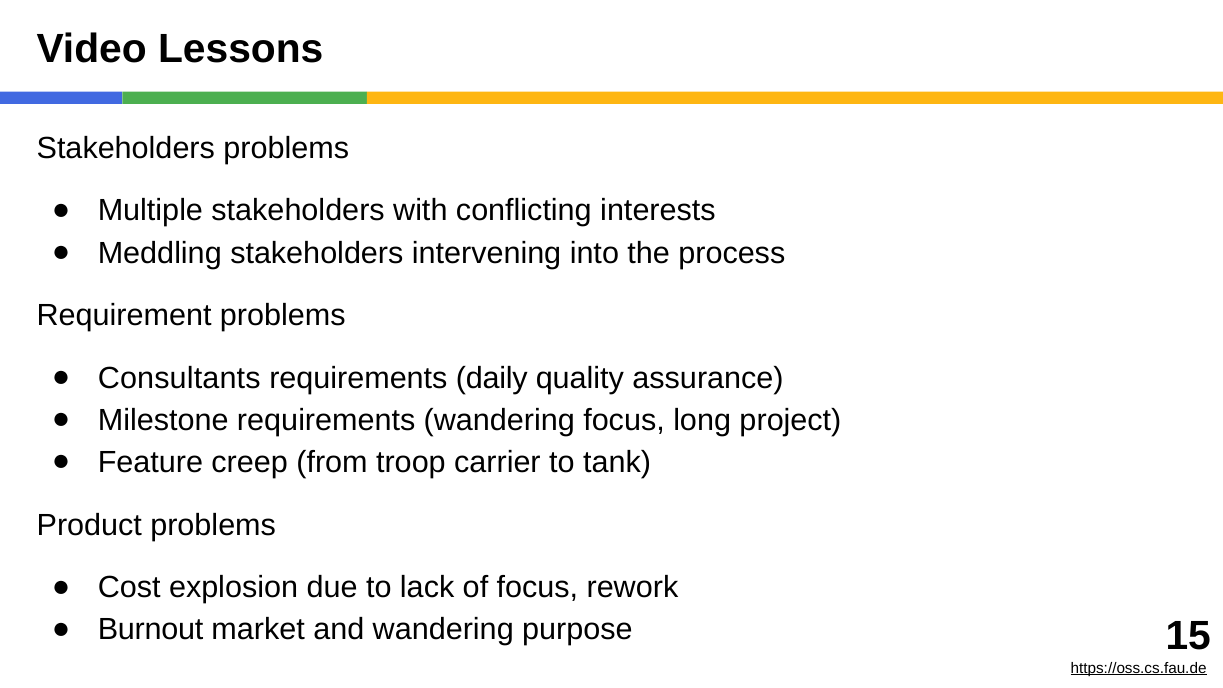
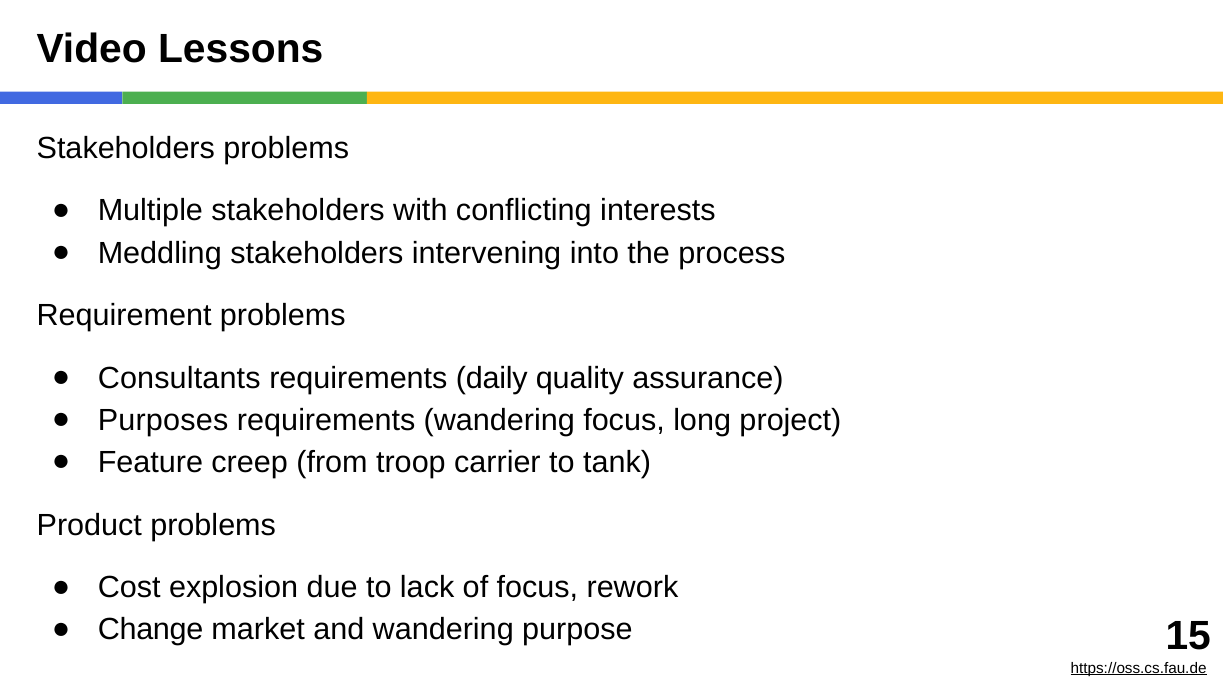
Milestone: Milestone -> Purposes
Burnout: Burnout -> Change
